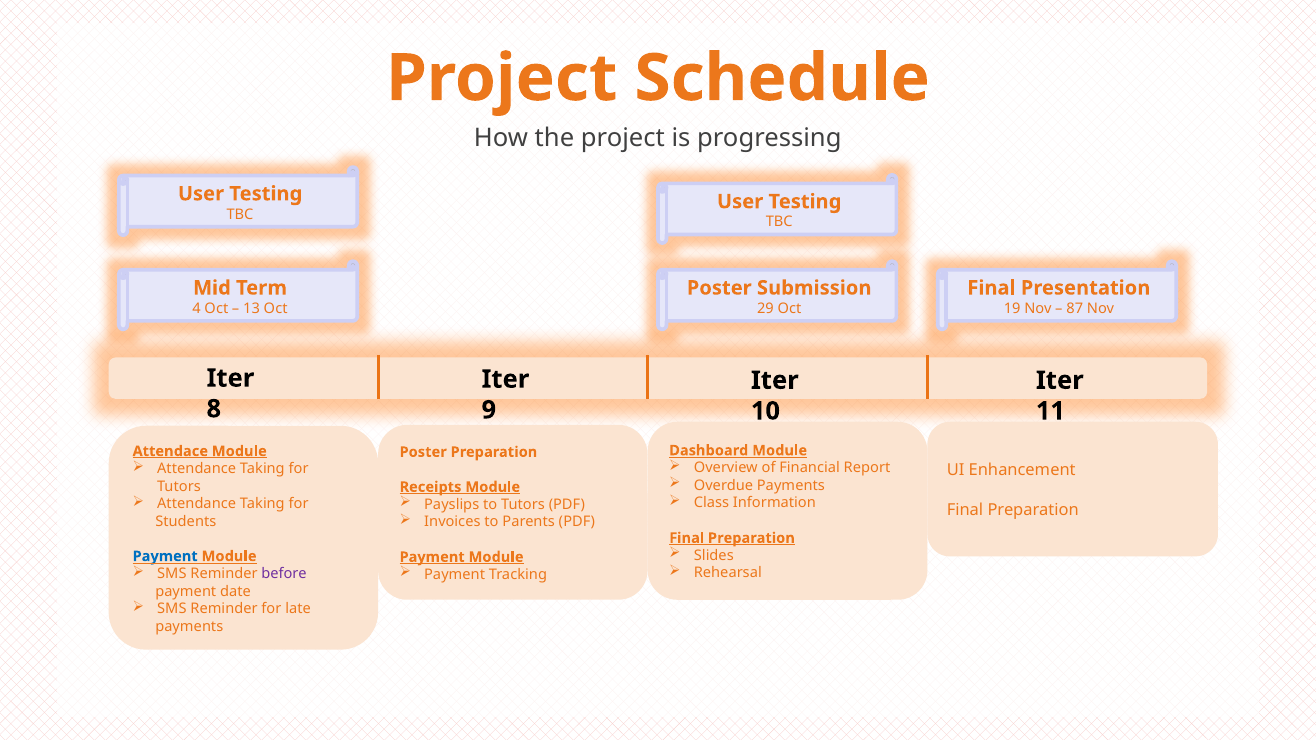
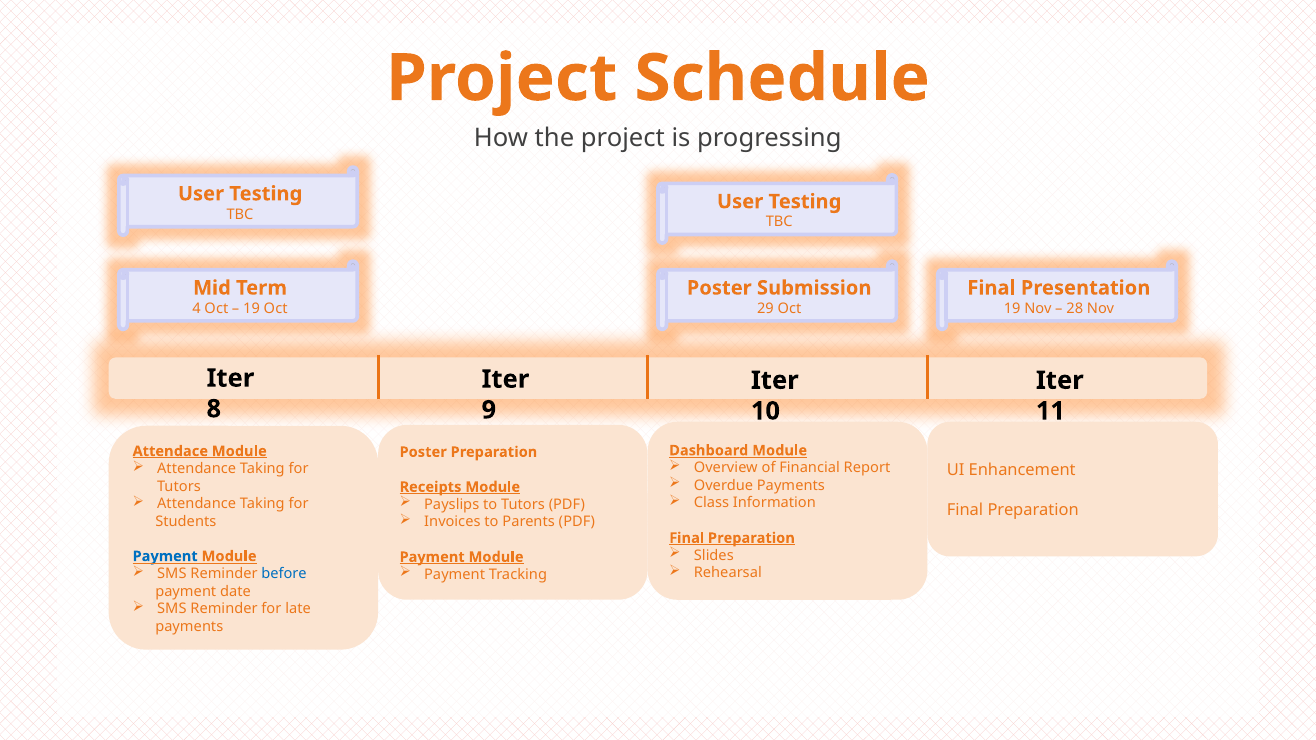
13 at (252, 308): 13 -> 19
87: 87 -> 28
before colour: purple -> blue
